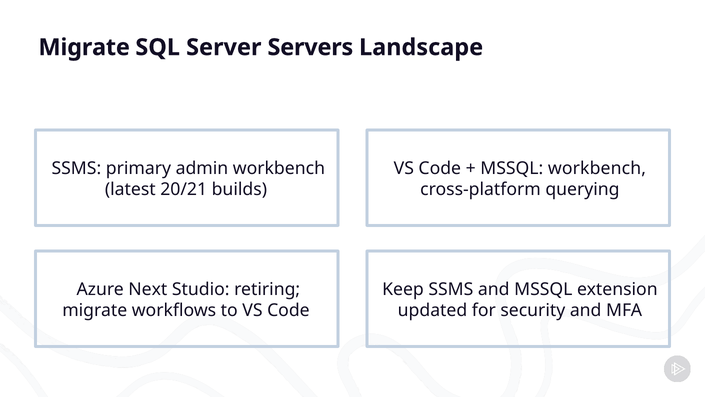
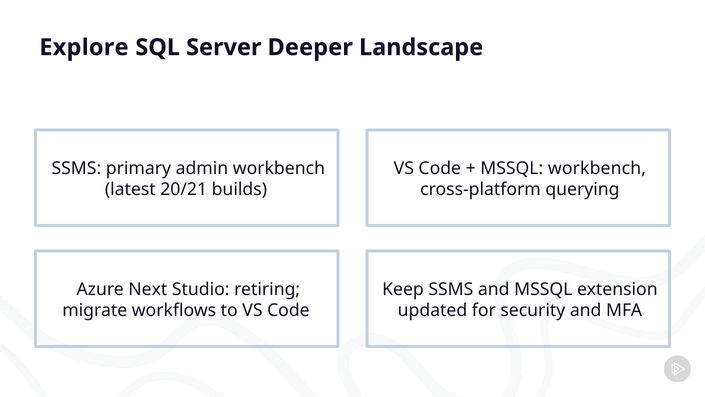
Migrate at (84, 47): Migrate -> Explore
Servers: Servers -> Deeper
